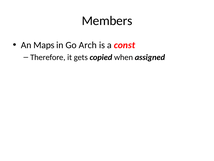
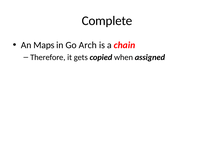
Members: Members -> Complete
const: const -> chain
